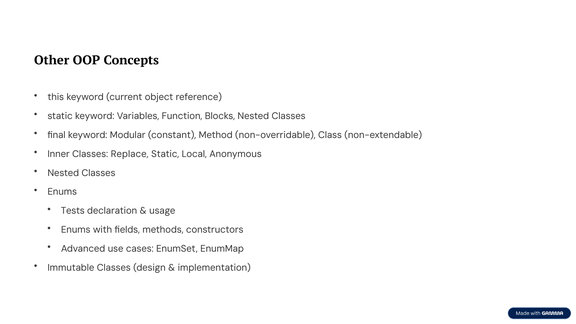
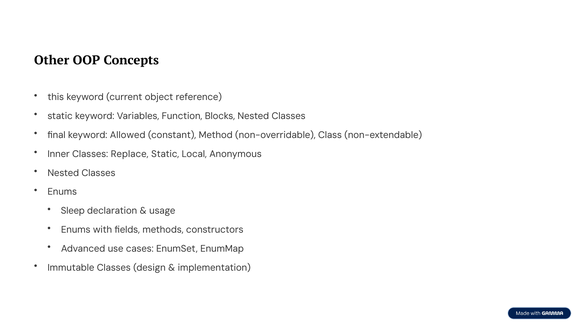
Modular: Modular -> Allowed
Tests: Tests -> Sleep
